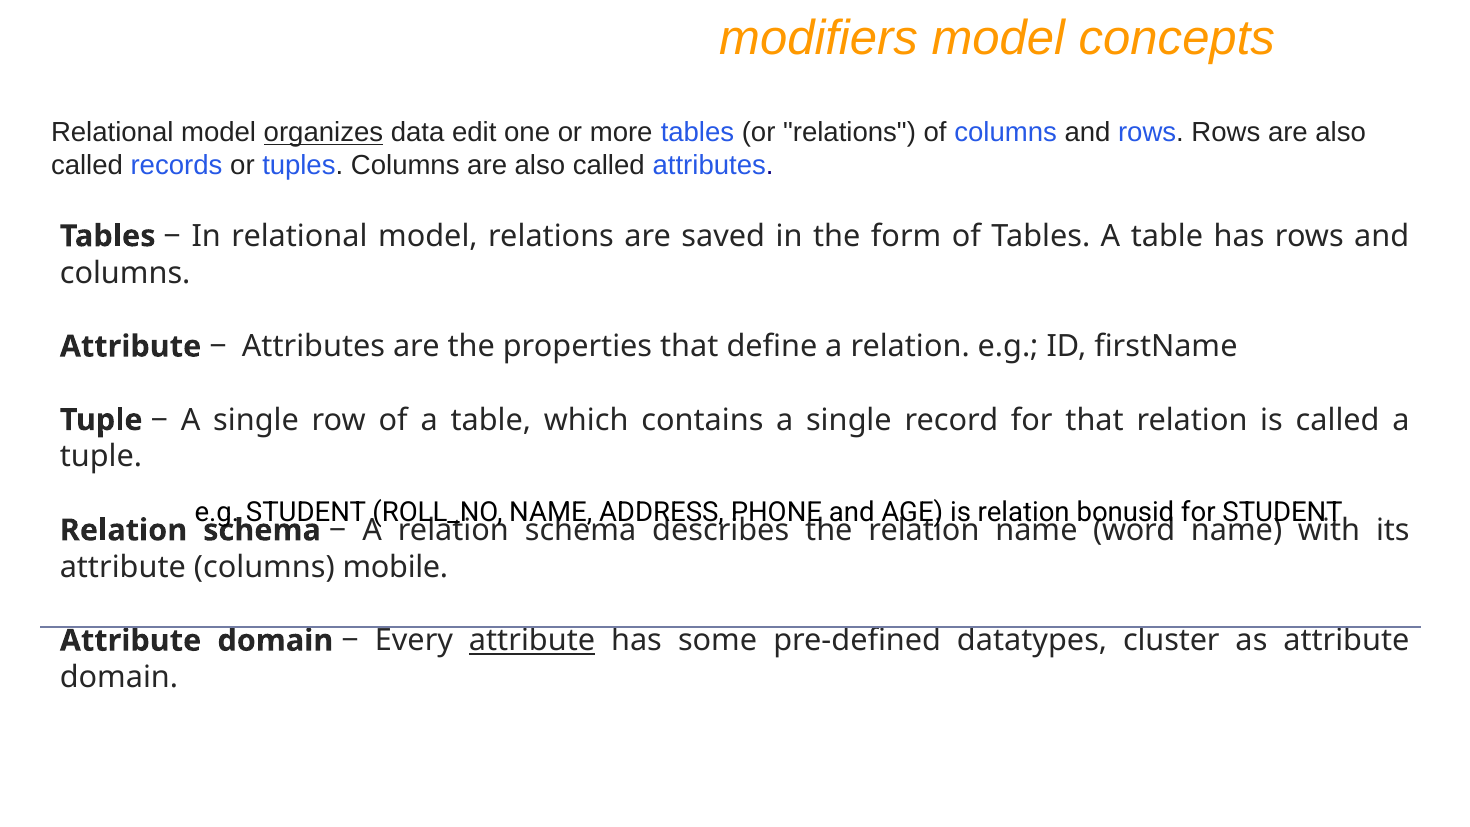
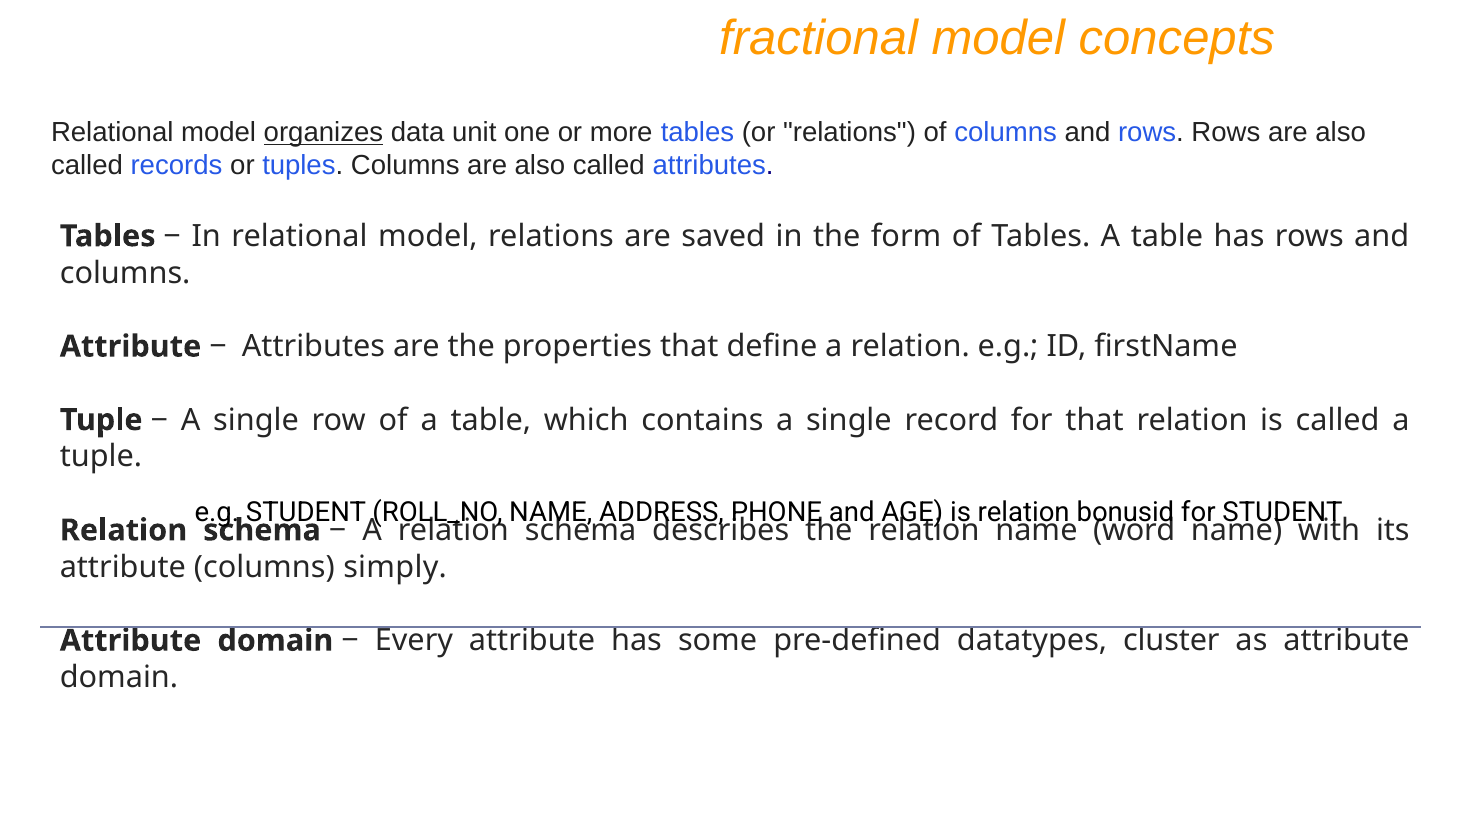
modifiers: modifiers -> fractional
edit: edit -> unit
mobile: mobile -> simply
attribute at (532, 641) underline: present -> none
